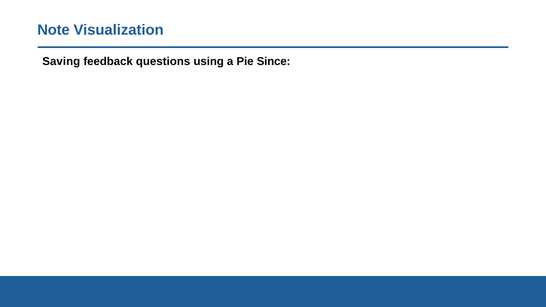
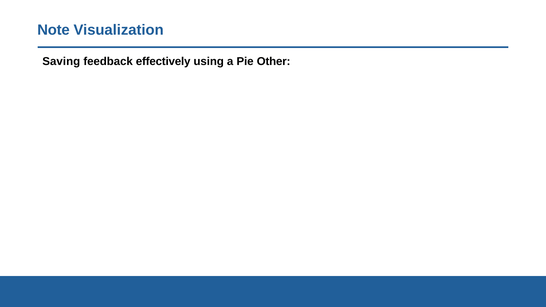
questions: questions -> effectively
Since: Since -> Other
